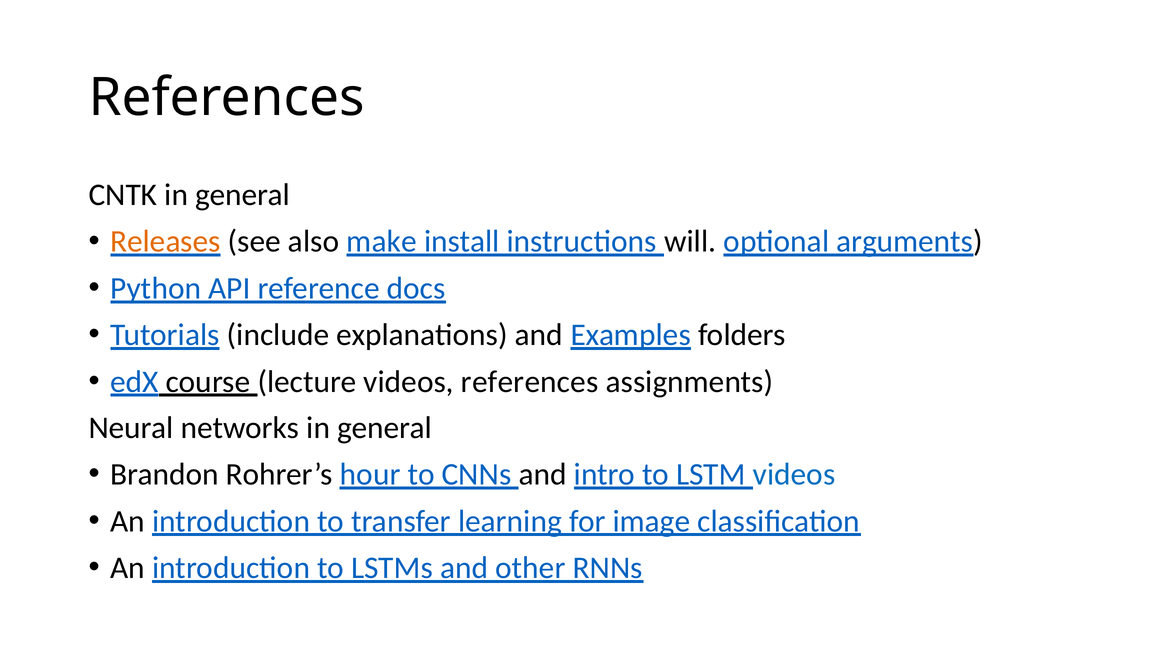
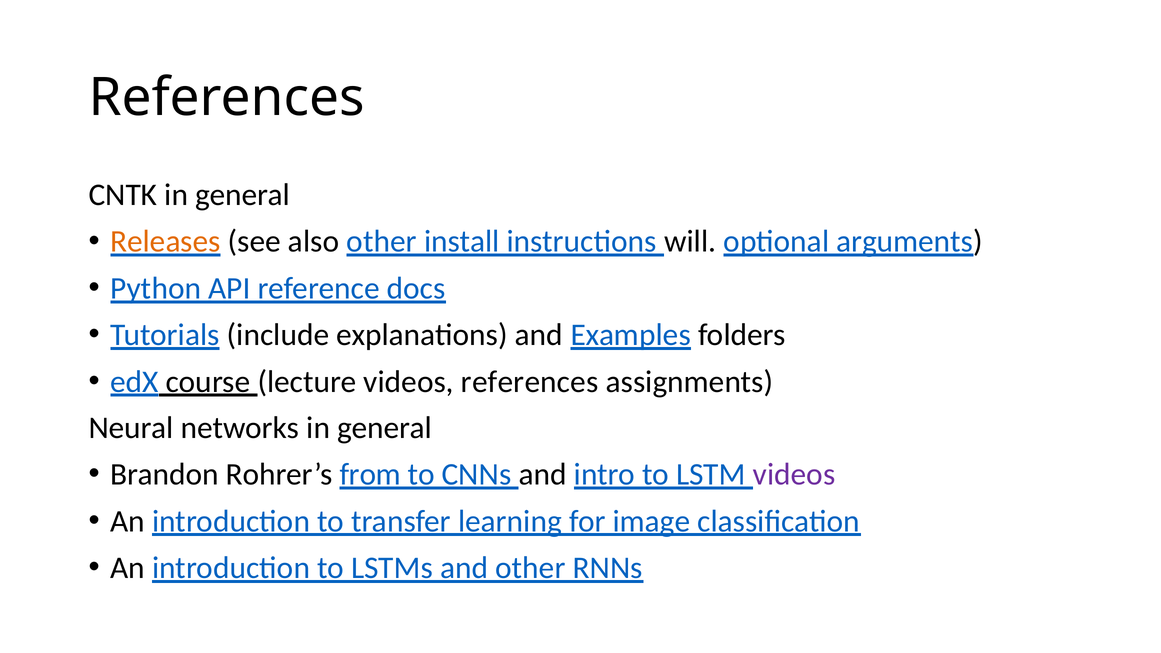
also make: make -> other
hour: hour -> from
videos at (794, 474) colour: blue -> purple
